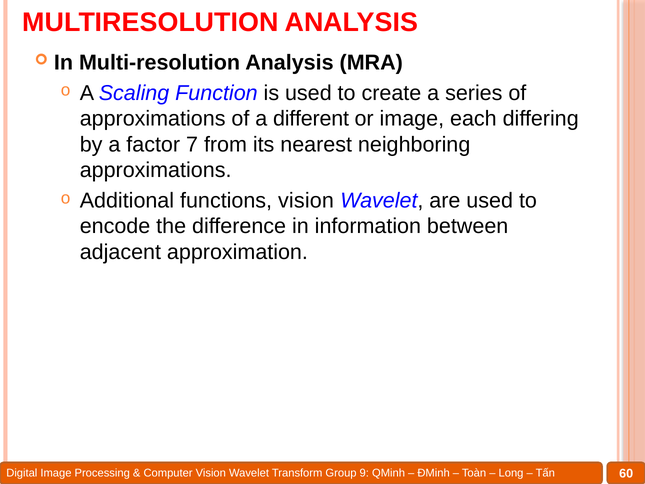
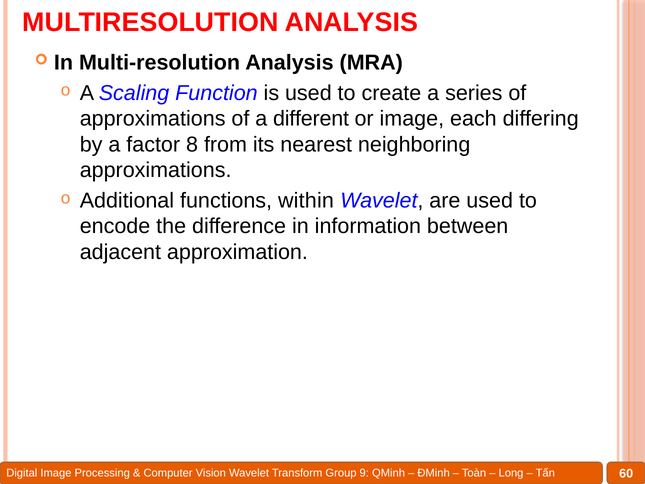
7: 7 -> 8
functions vision: vision -> within
